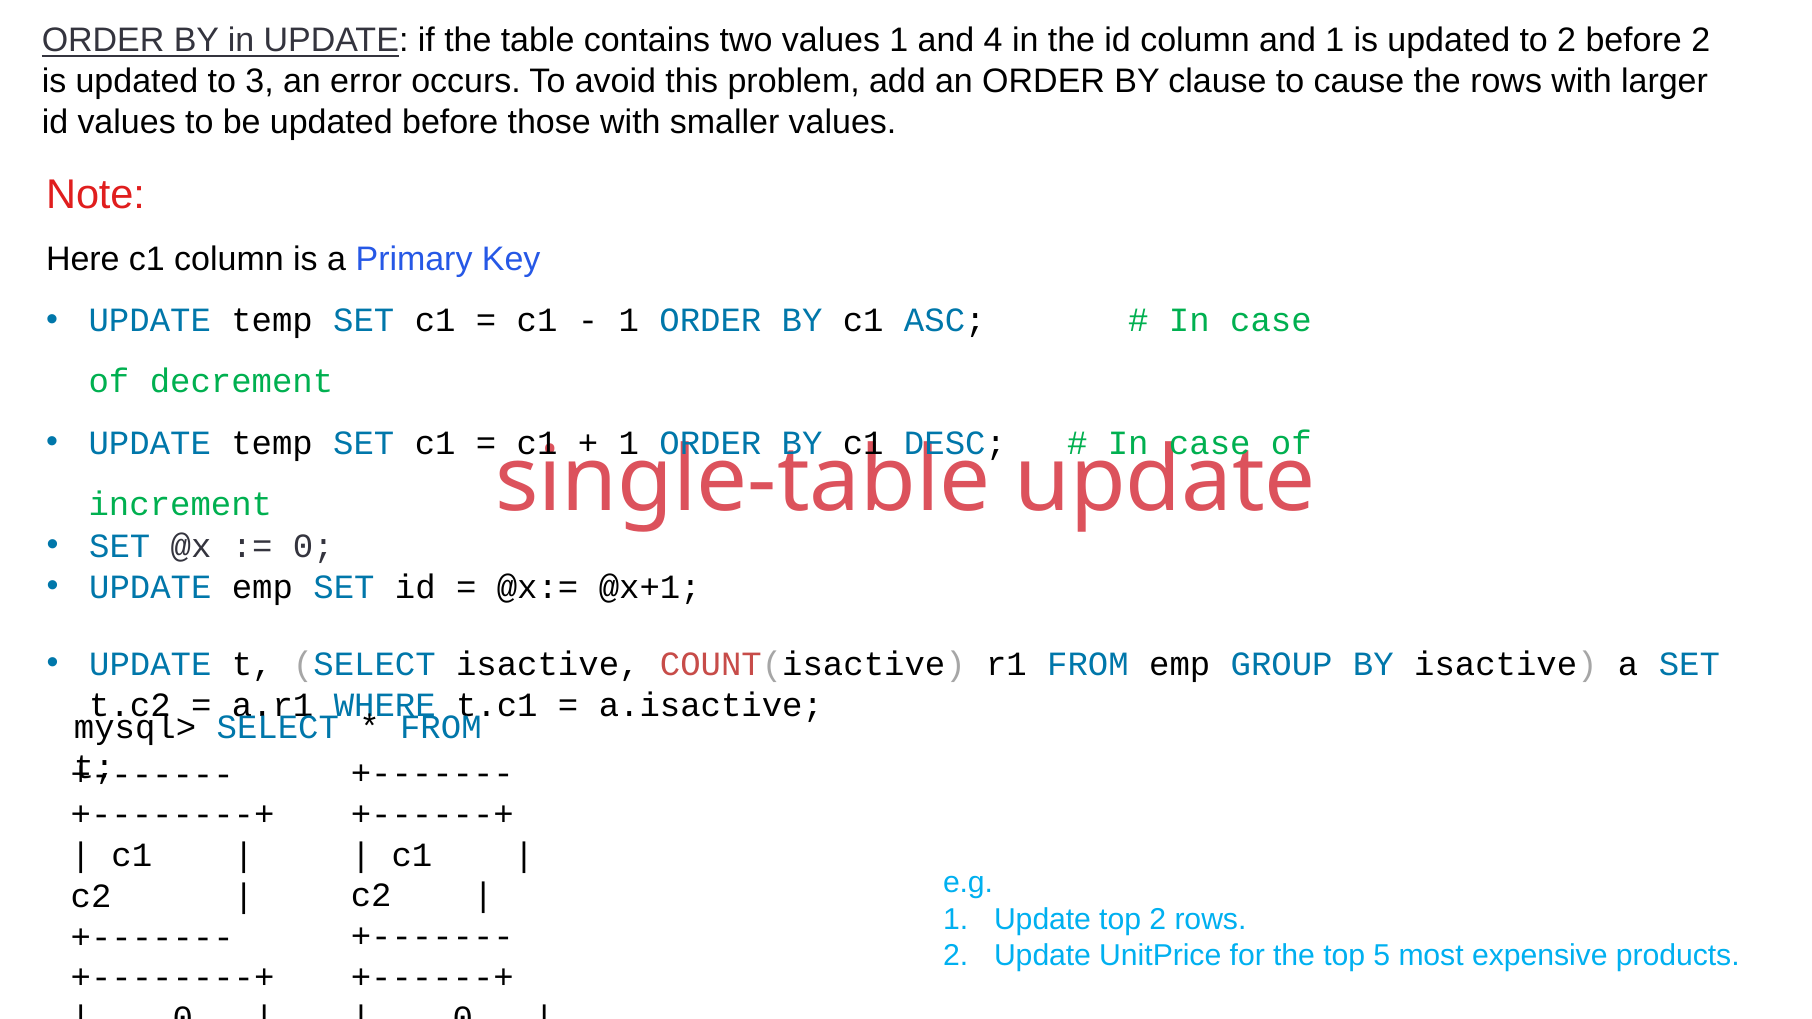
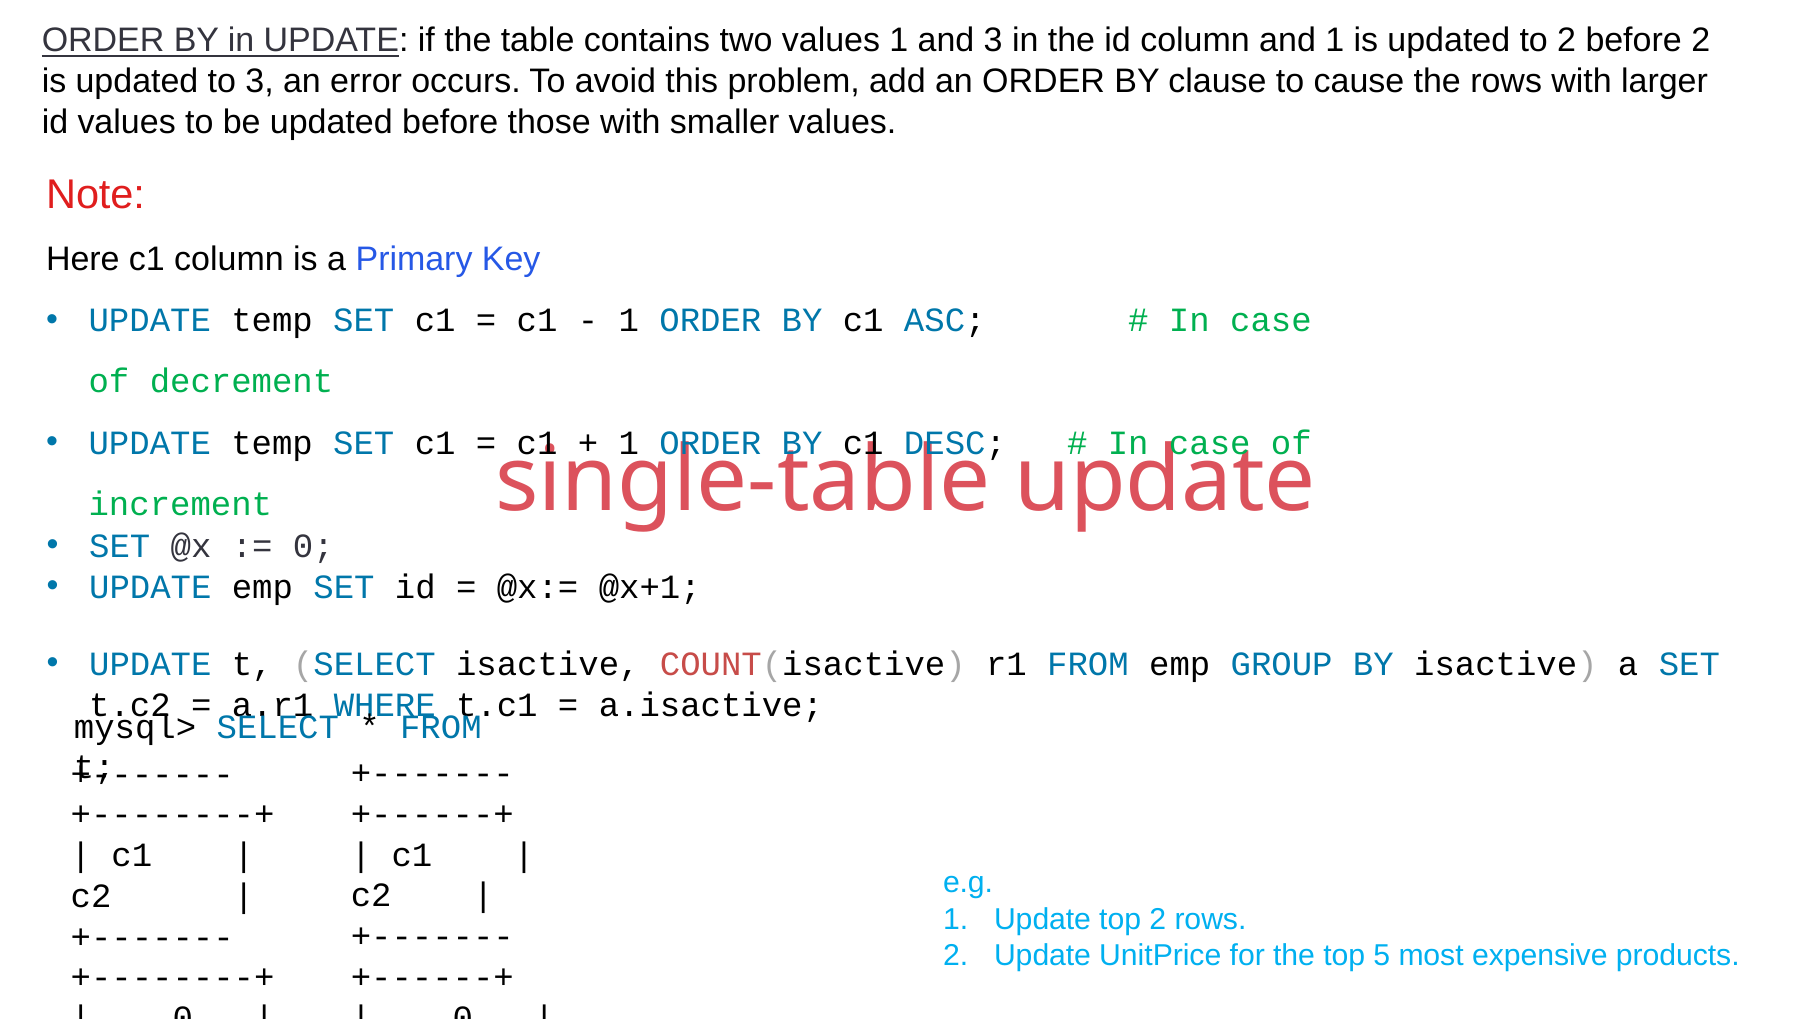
and 4: 4 -> 3
